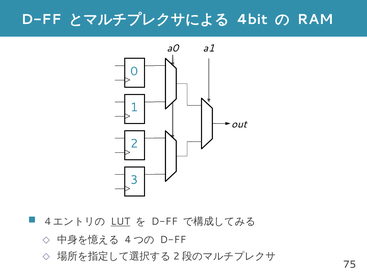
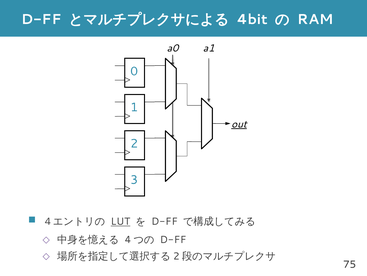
out underline: none -> present
